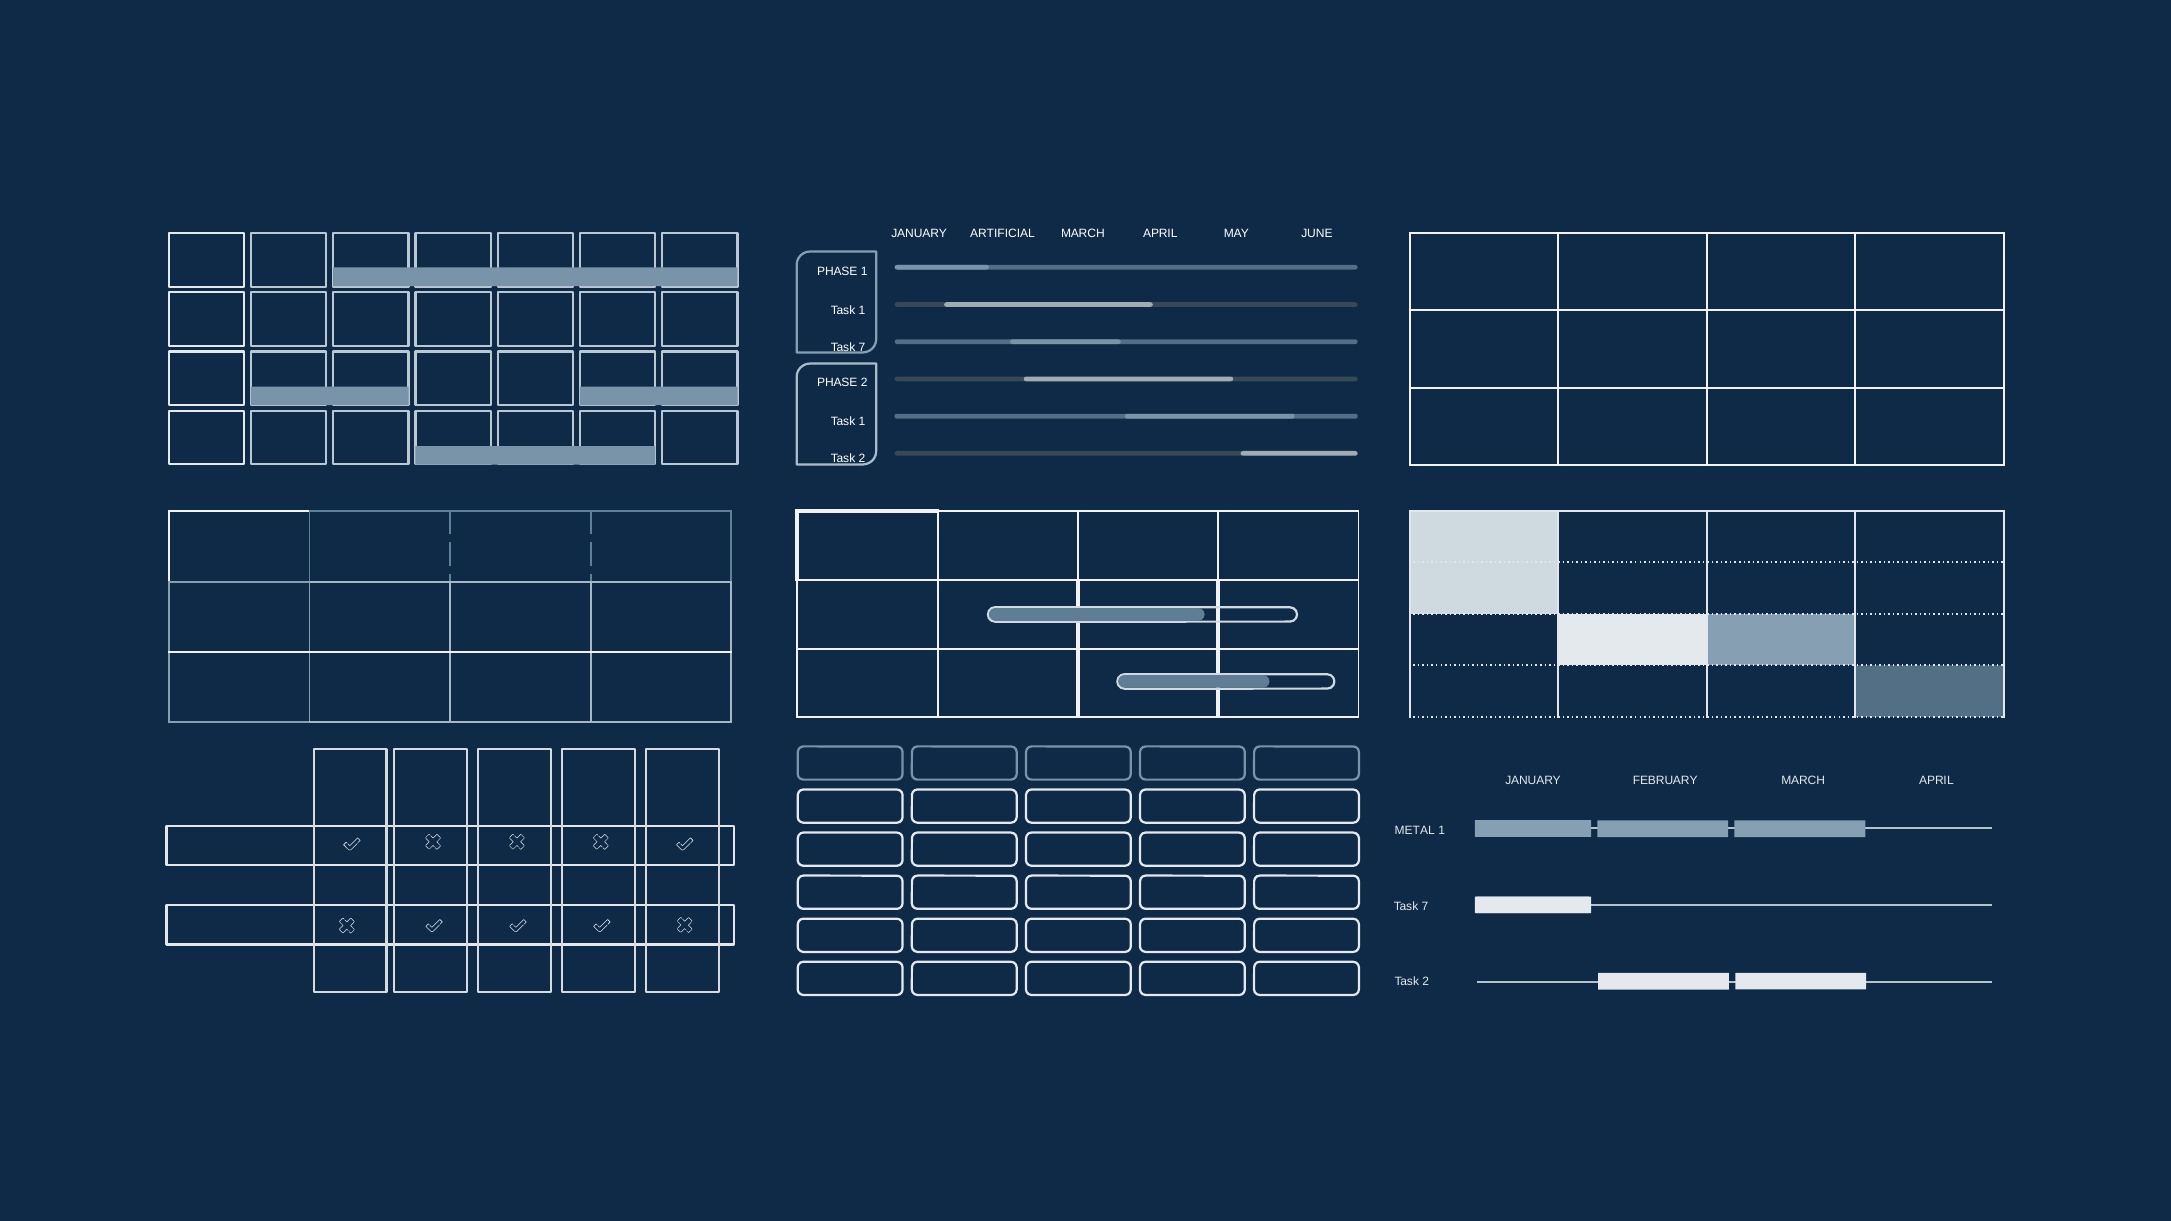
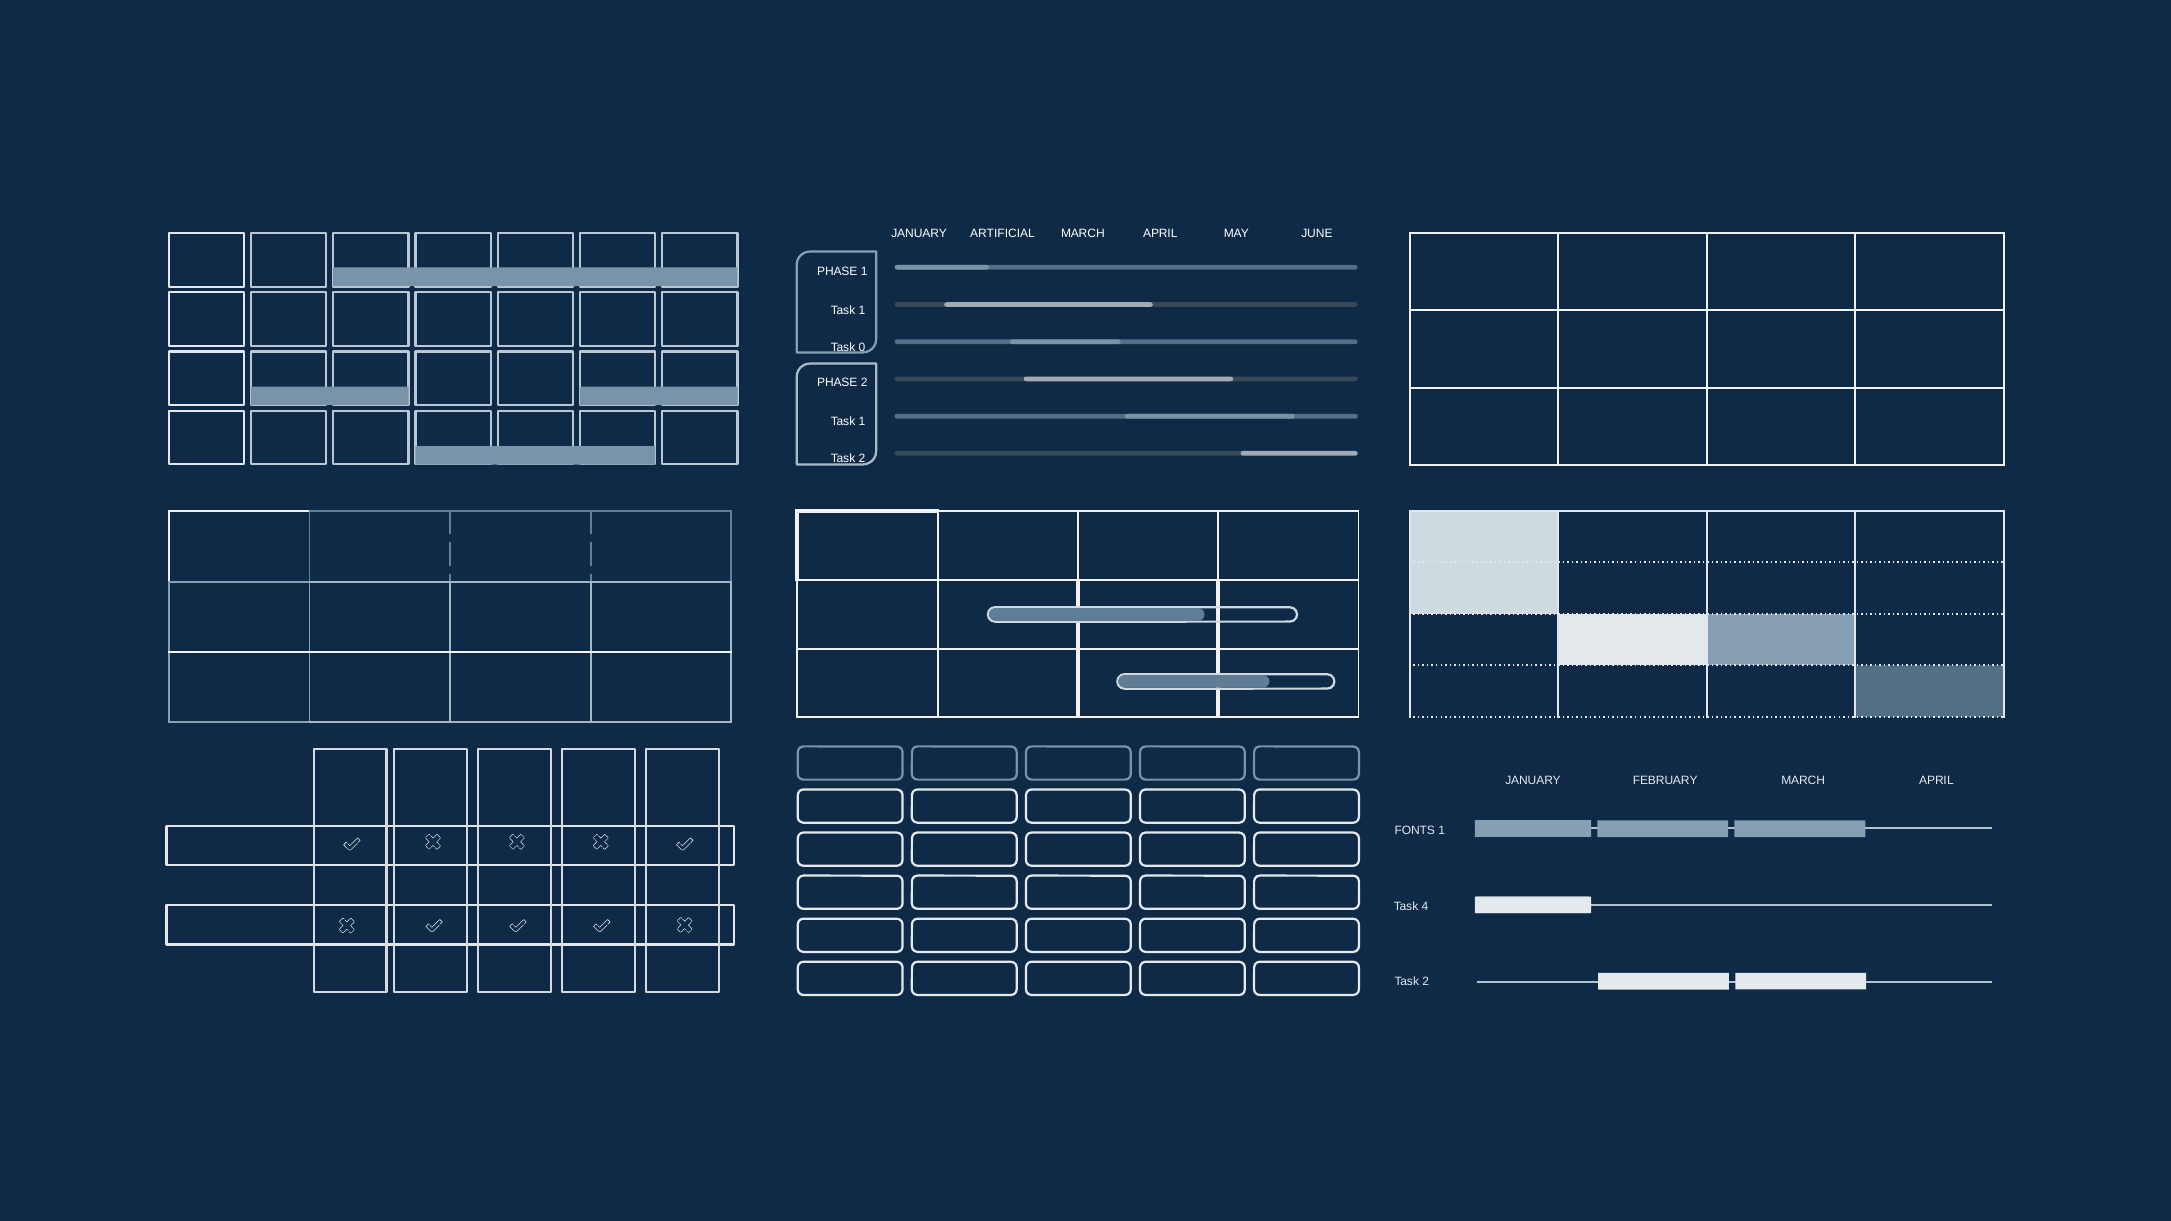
7 at (862, 347): 7 -> 0
METAL: METAL -> FONTS
7 at (1425, 907): 7 -> 4
